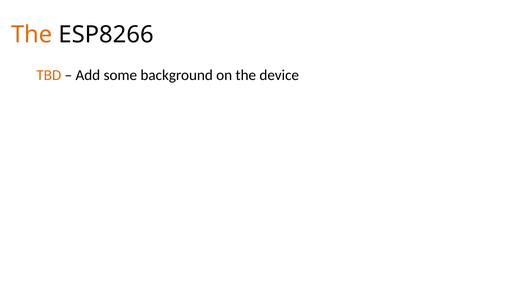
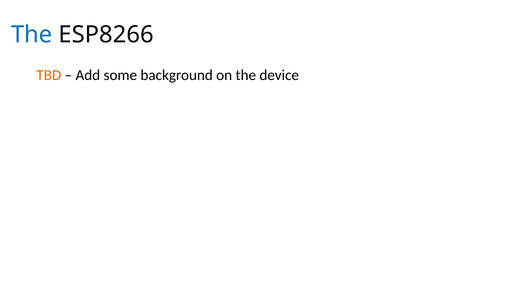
The at (32, 35) colour: orange -> blue
